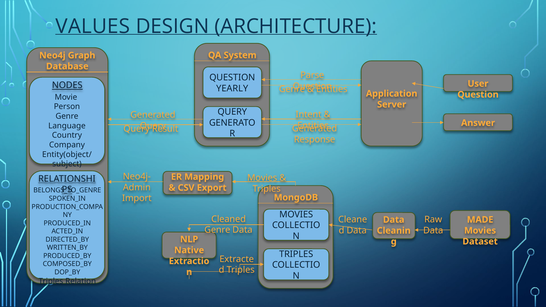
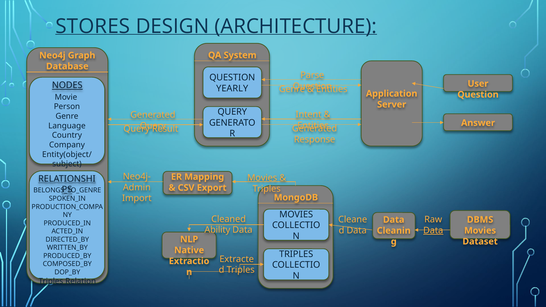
VALUES: VALUES -> STORES
MADE: MADE -> DBMS
Genre at (217, 230): Genre -> Ability
Data at (433, 230) underline: none -> present
